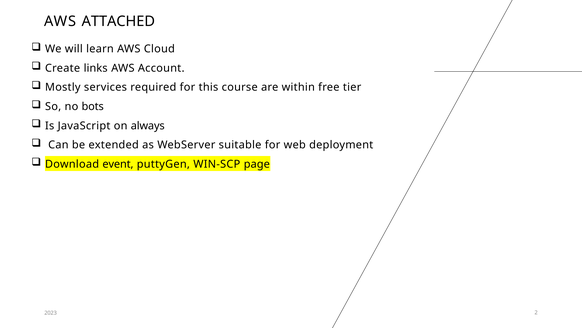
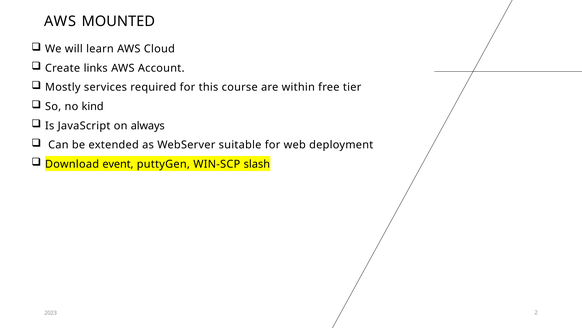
ATTACHED: ATTACHED -> MOUNTED
bots: bots -> kind
page: page -> slash
